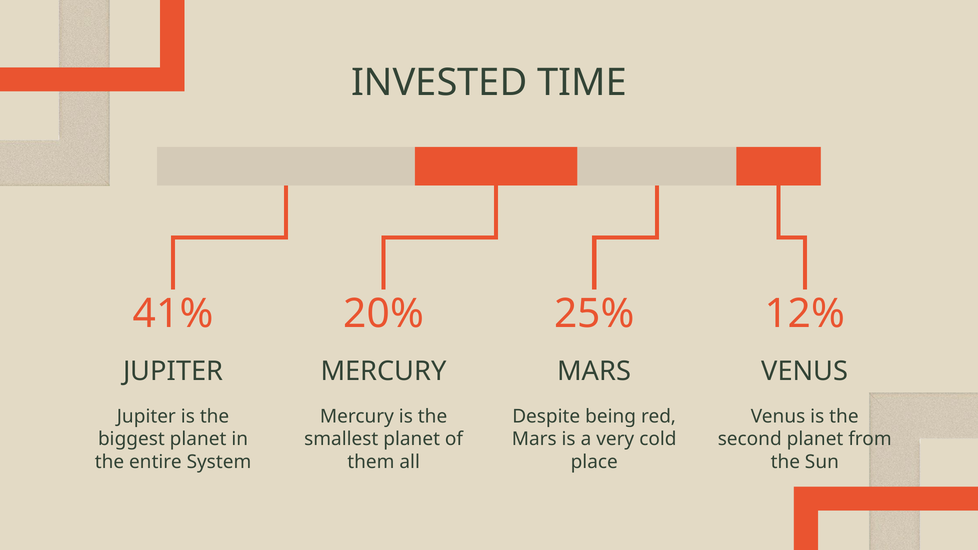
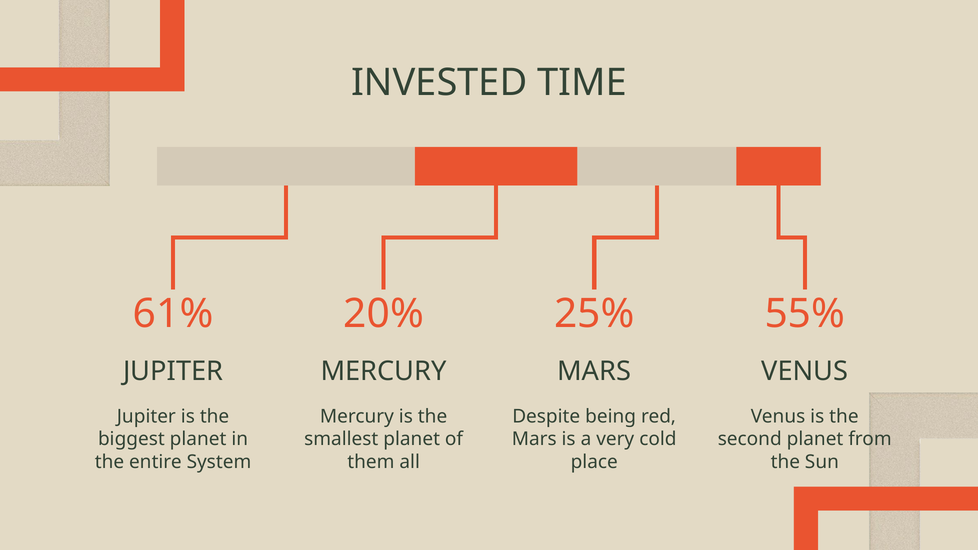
41%: 41% -> 61%
12%: 12% -> 55%
